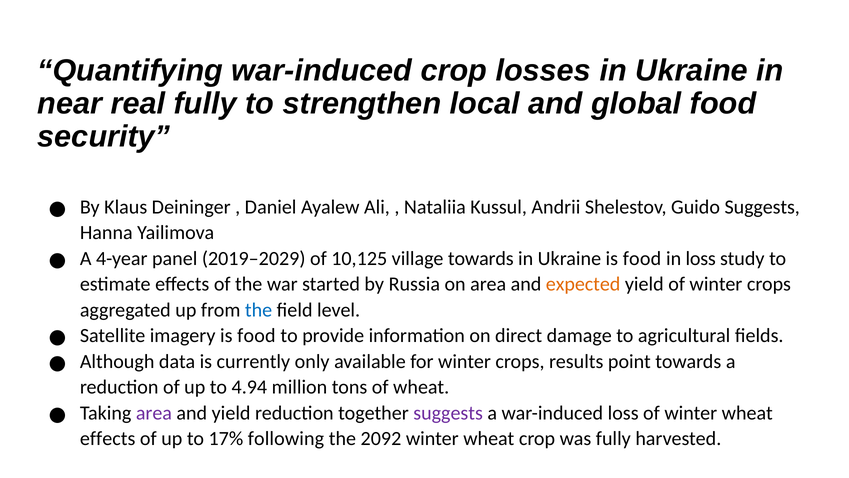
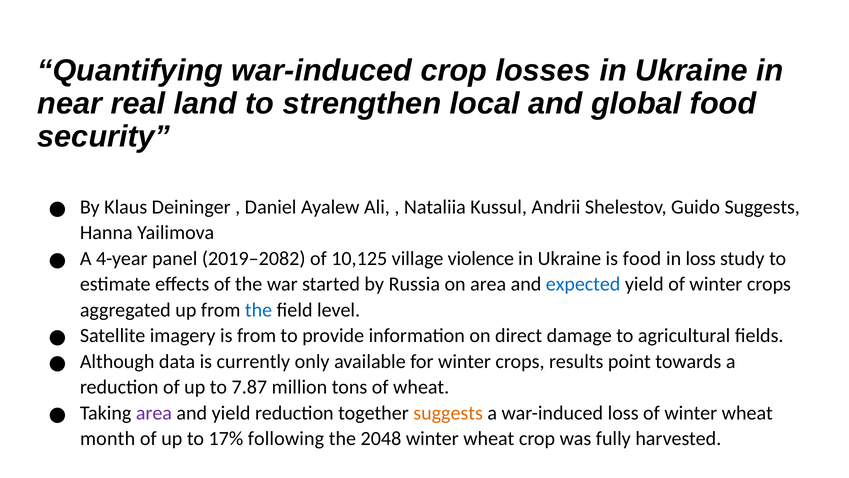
real fully: fully -> land
2019–2029: 2019–2029 -> 2019–2082
village towards: towards -> violence
expected colour: orange -> blue
imagery is food: food -> from
4.94: 4.94 -> 7.87
suggests at (448, 413) colour: purple -> orange
effects at (108, 438): effects -> month
2092: 2092 -> 2048
